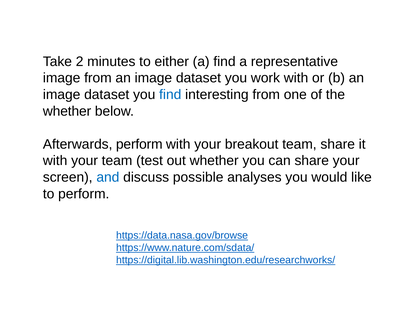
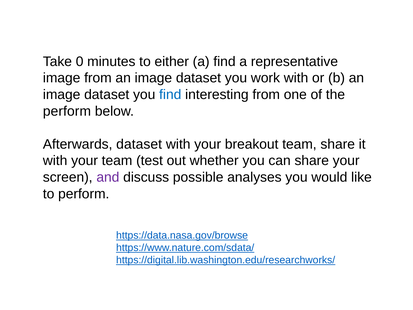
2: 2 -> 0
whether at (67, 111): whether -> perform
Afterwards perform: perform -> dataset
and colour: blue -> purple
